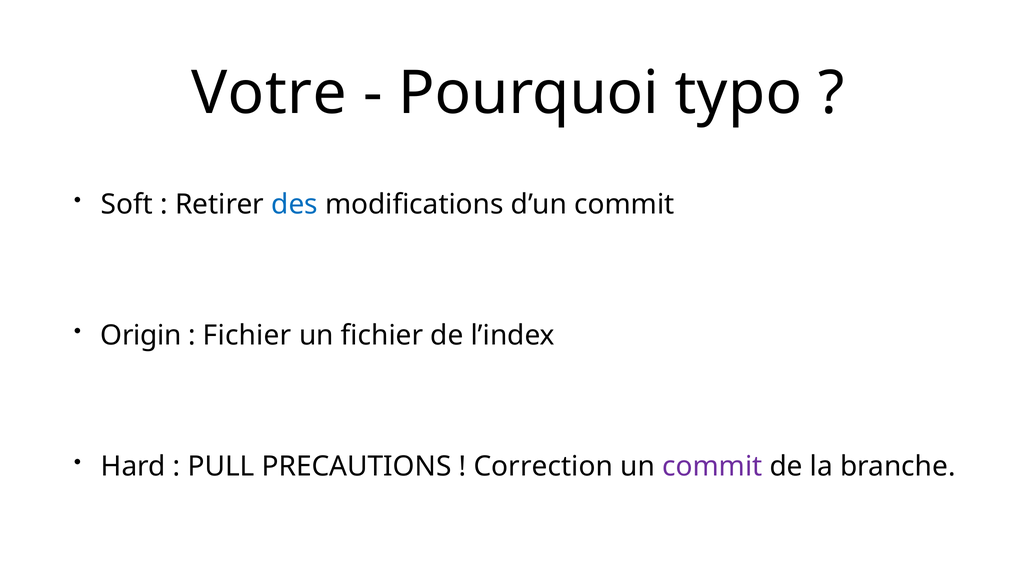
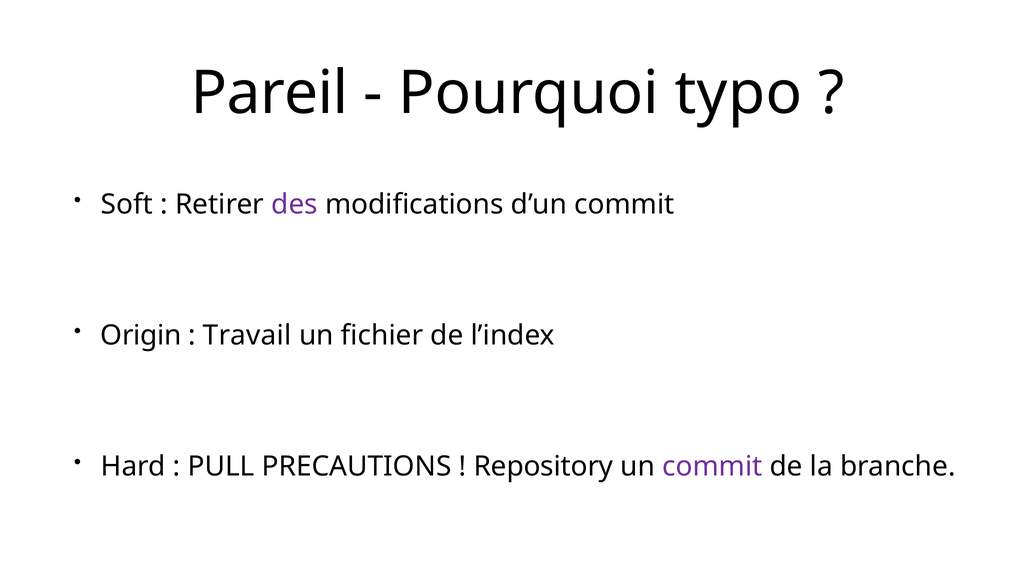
Votre: Votre -> Pareil
des colour: blue -> purple
Fichier at (247, 335): Fichier -> Travail
Correction: Correction -> Repository
